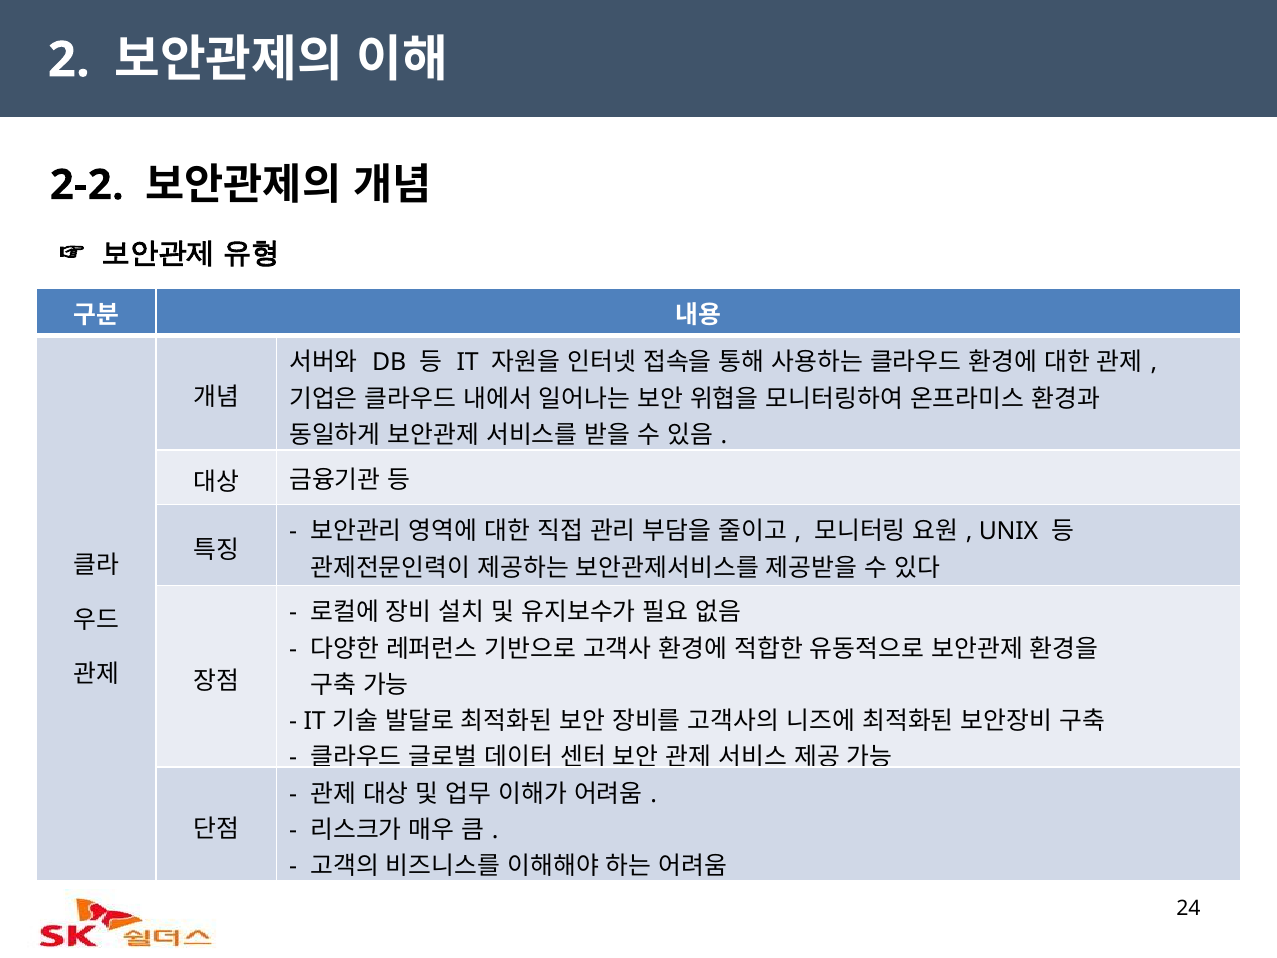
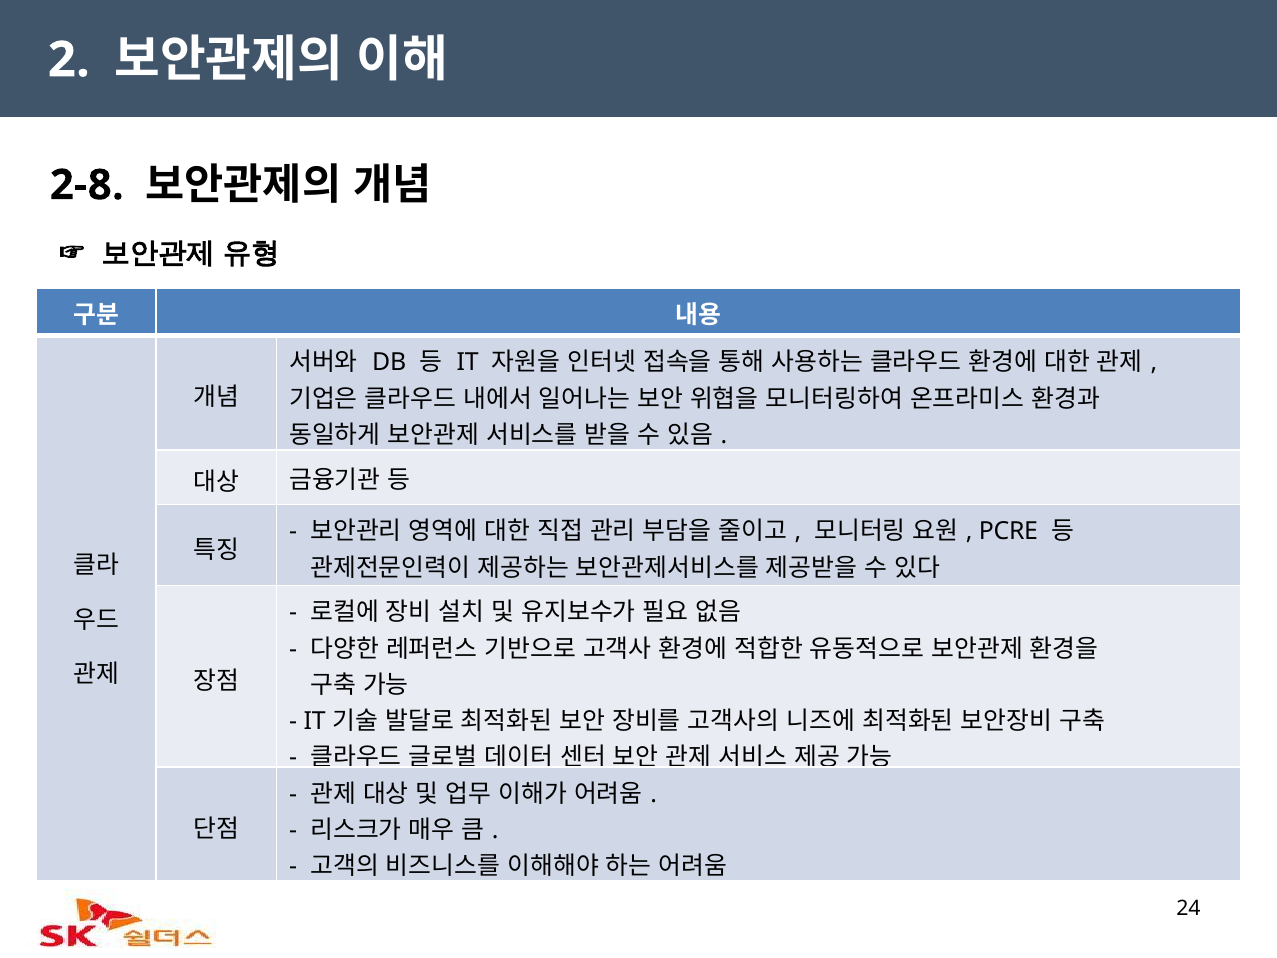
2-2: 2-2 -> 2-8
UNIX: UNIX -> PCRE
